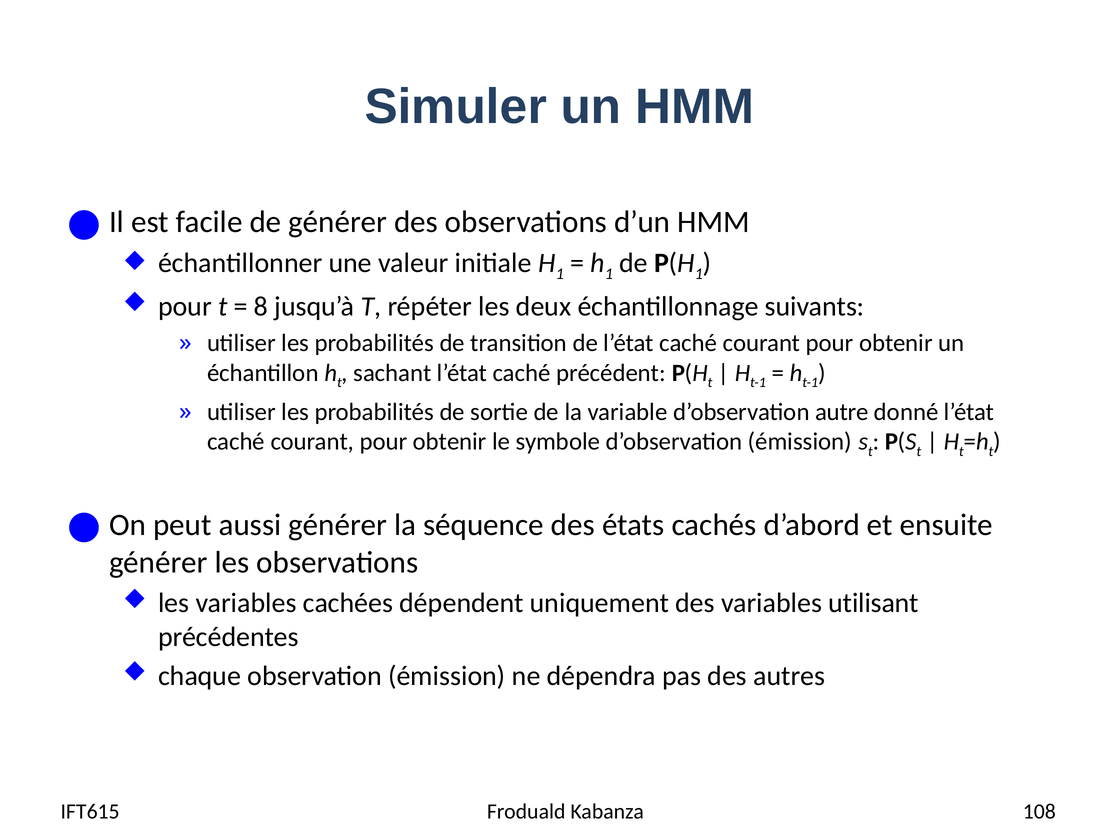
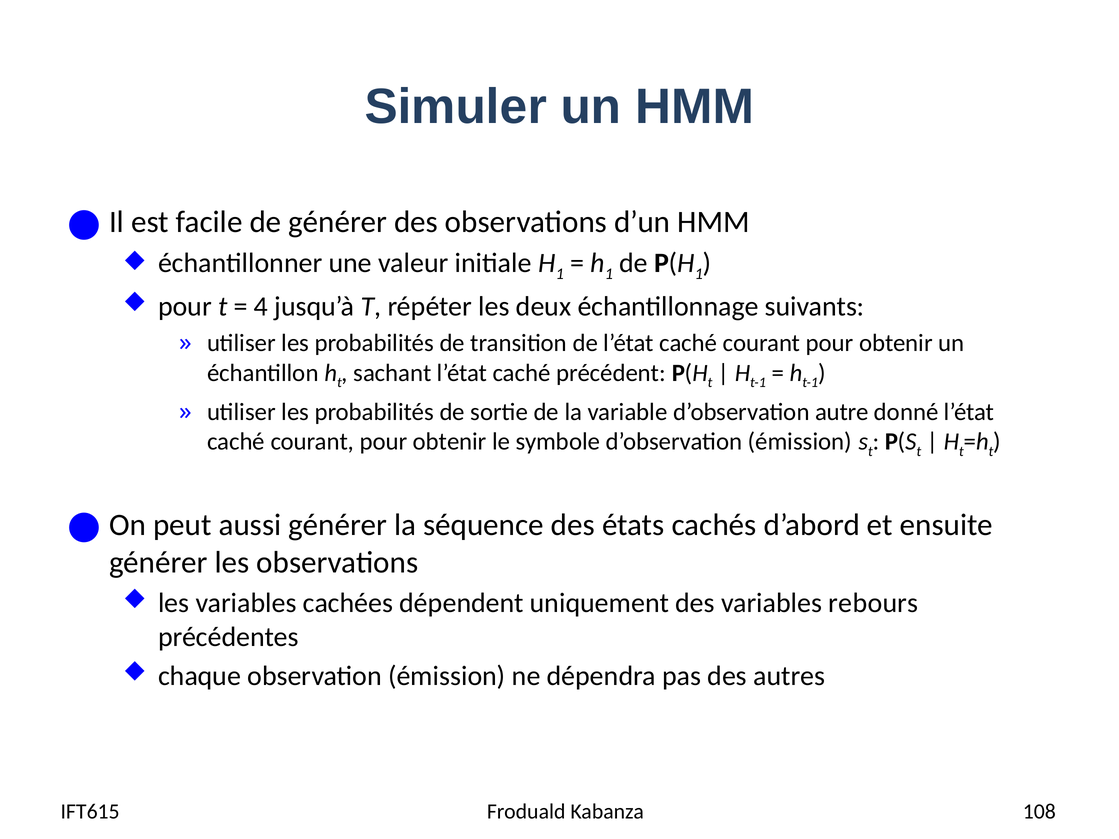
8: 8 -> 4
utilisant: utilisant -> rebours
